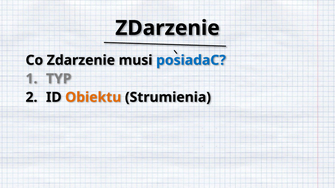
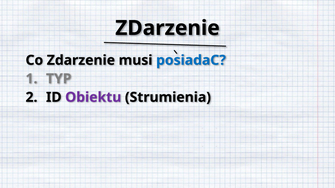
Obiektu colour: orange -> purple
